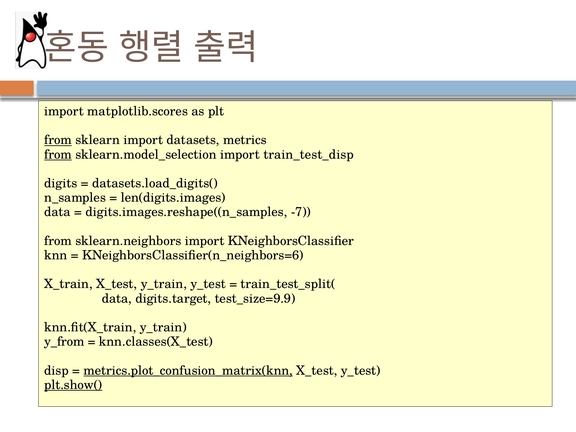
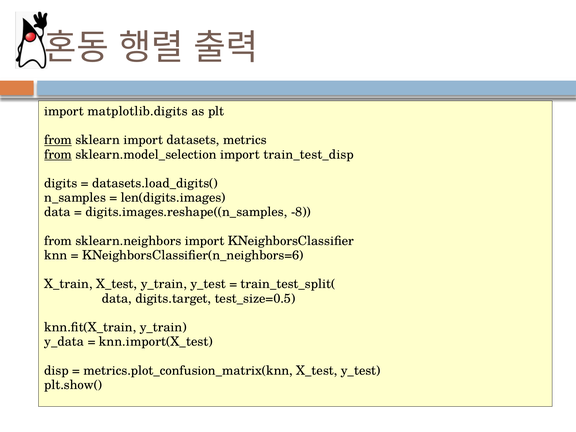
matplotlib.scores: matplotlib.scores -> matplotlib.digits
-7: -7 -> -8
test_size=9.9: test_size=9.9 -> test_size=0.5
y_from: y_from -> y_data
knn.classes(X_test: knn.classes(X_test -> knn.import(X_test
metrics.plot_confusion_matrix(knn underline: present -> none
plt.show( underline: present -> none
